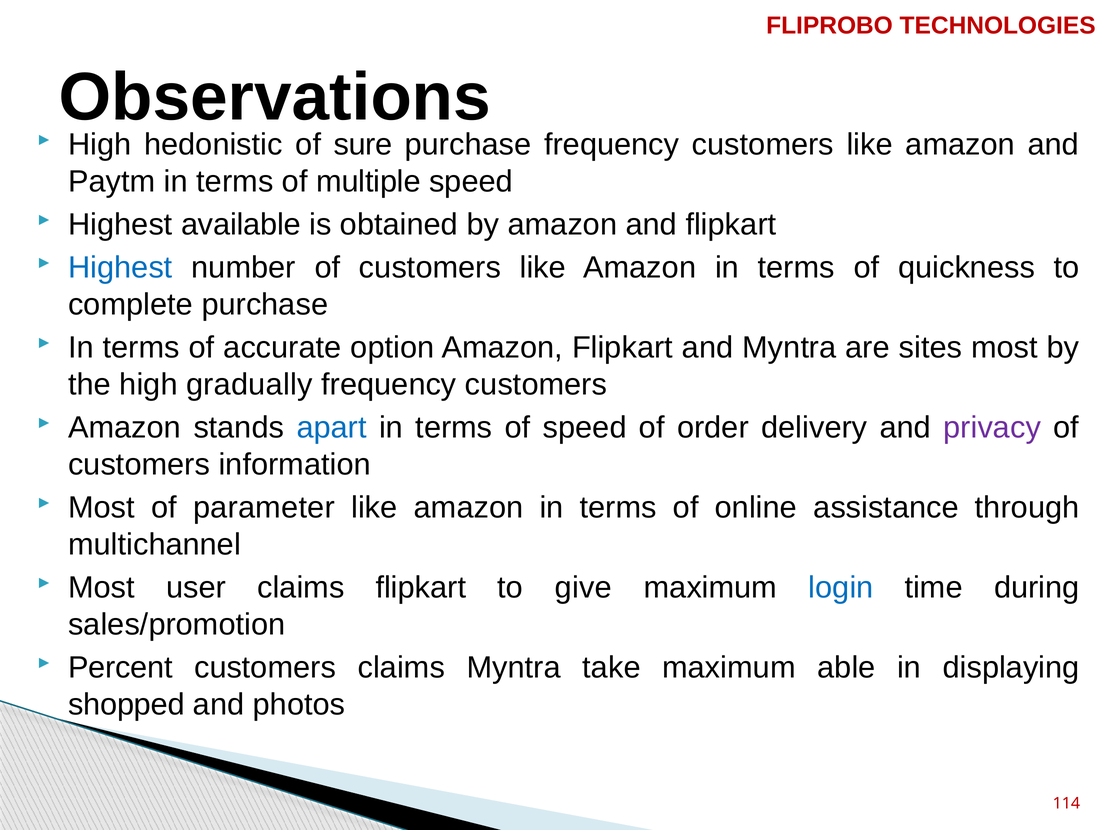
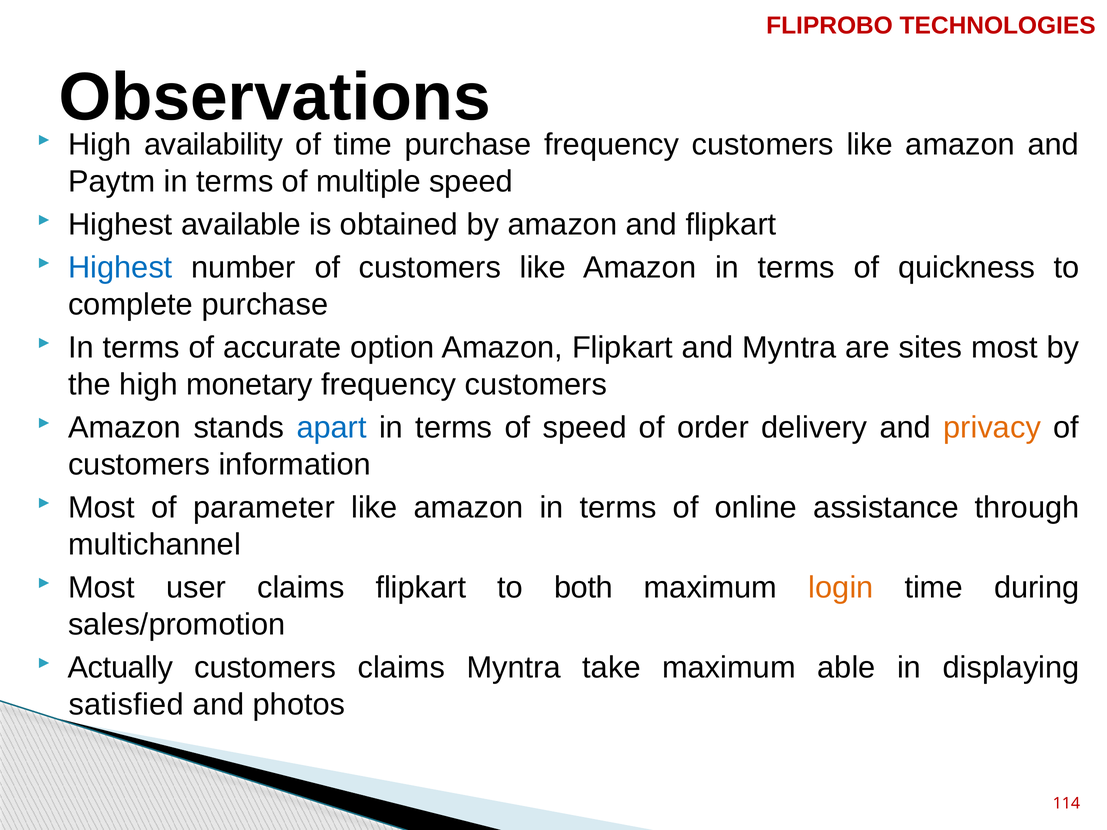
hedonistic: hedonistic -> availability
of sure: sure -> time
gradually: gradually -> monetary
privacy colour: purple -> orange
give: give -> both
login colour: blue -> orange
Percent: Percent -> Actually
shopped: shopped -> satisfied
